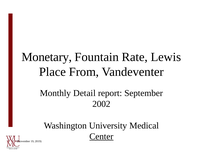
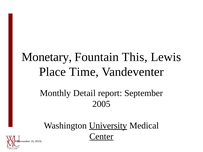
Rate: Rate -> This
From: From -> Time
2002: 2002 -> 2005
University underline: none -> present
